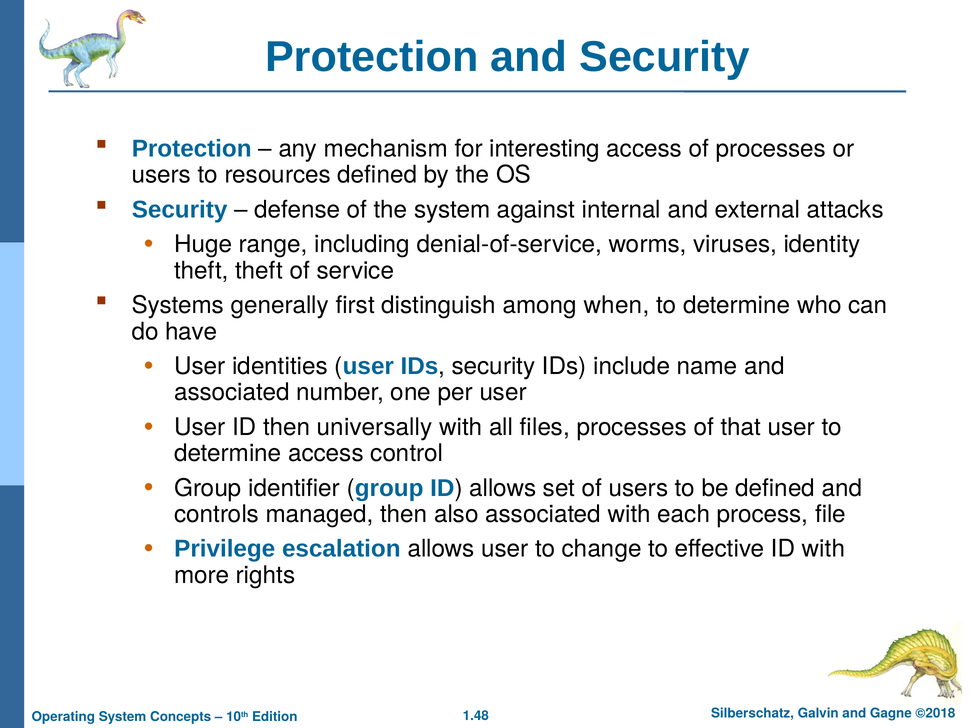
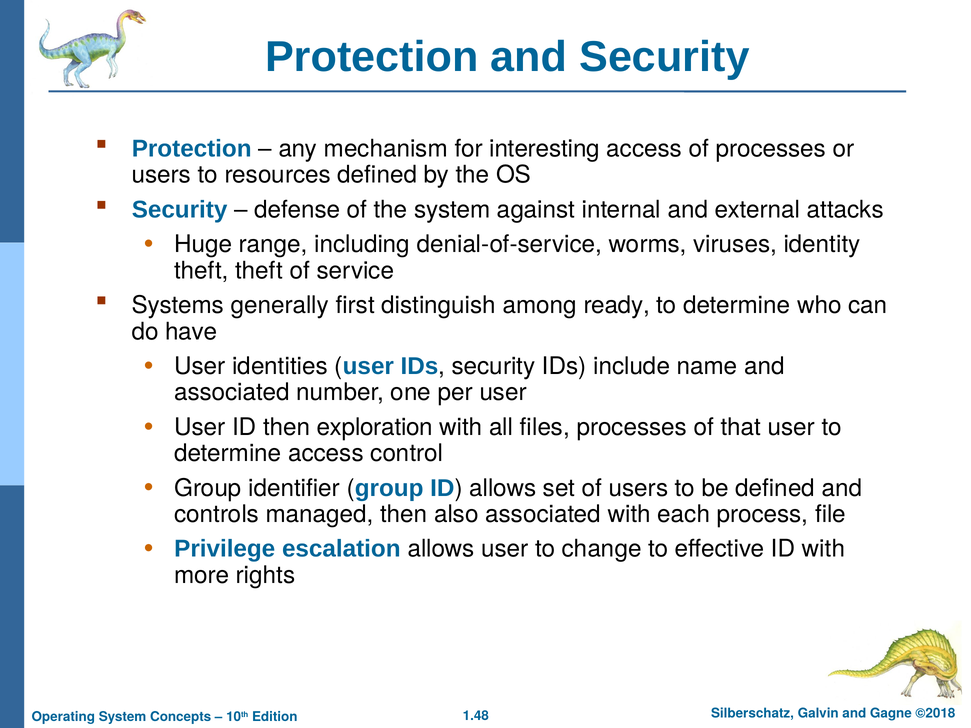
when: when -> ready
universally: universally -> exploration
